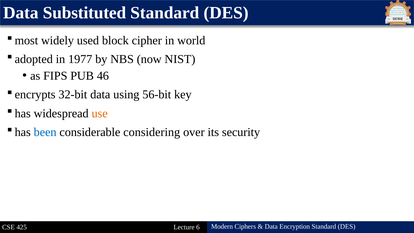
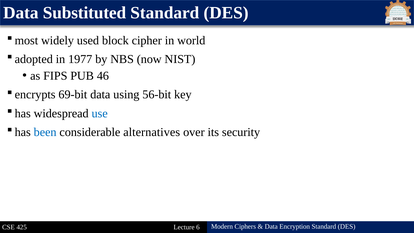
32-bit: 32-bit -> 69-bit
use colour: orange -> blue
considering: considering -> alternatives
